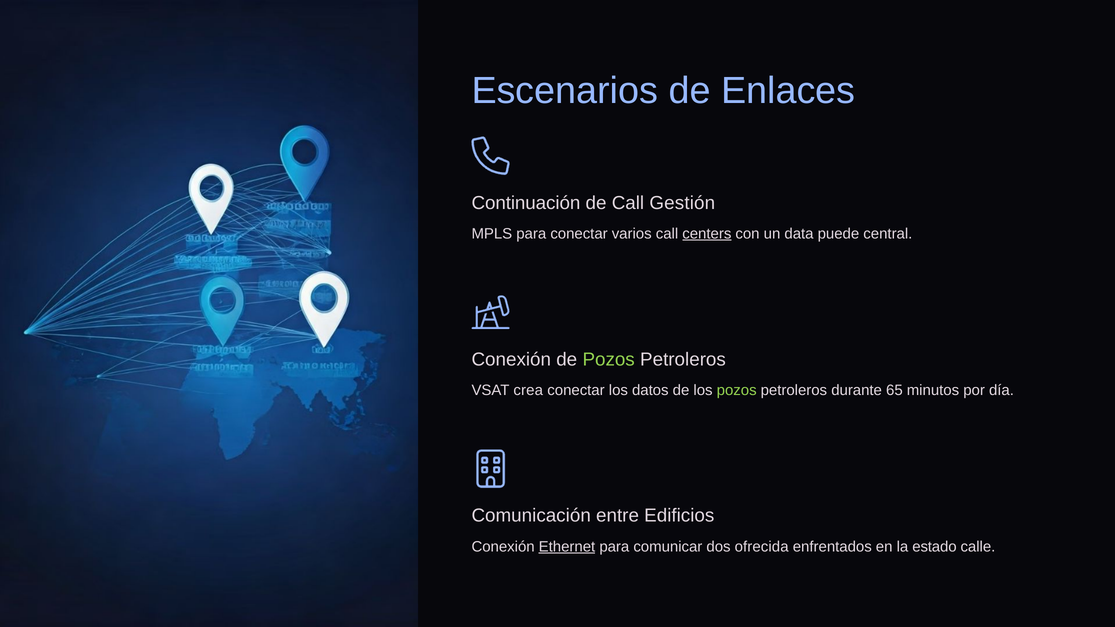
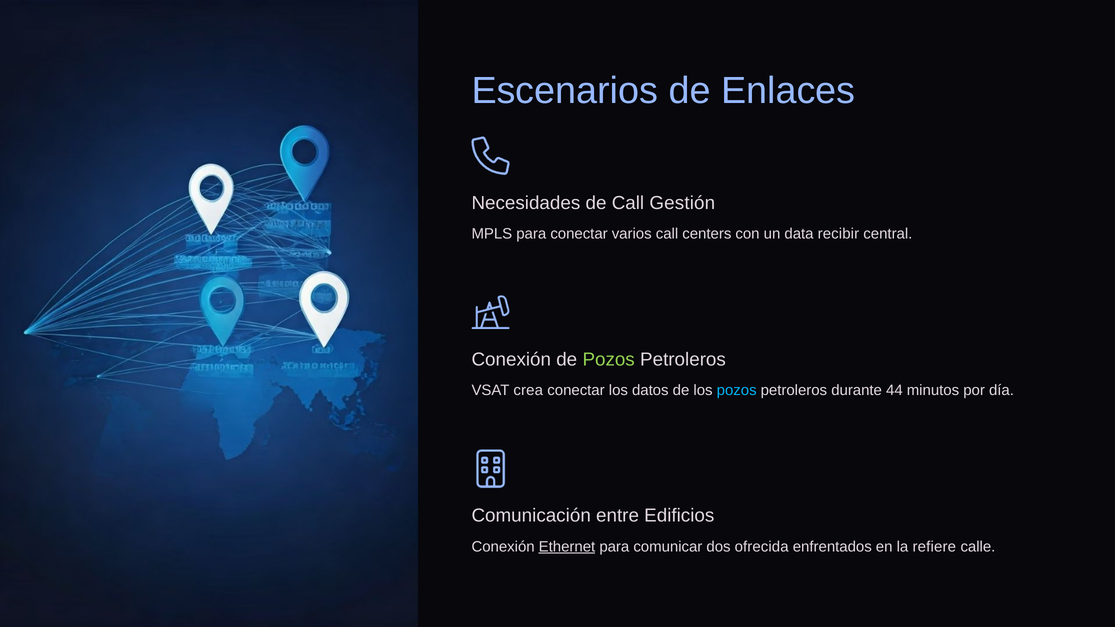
Continuación: Continuación -> Necesidades
centers underline: present -> none
puede: puede -> recibir
pozos at (737, 390) colour: light green -> light blue
65: 65 -> 44
estado: estado -> refiere
